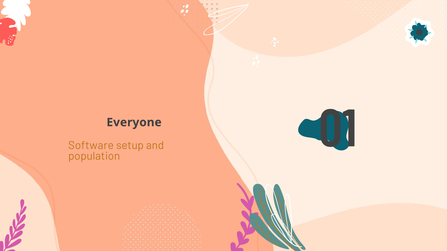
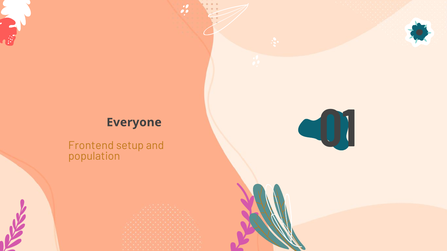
Software: Software -> Frontend
